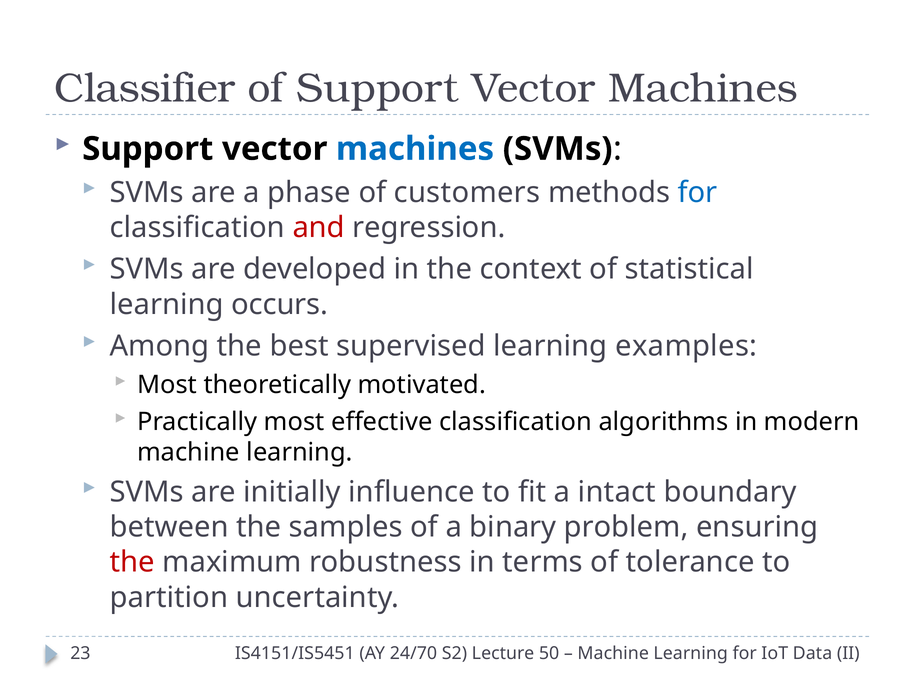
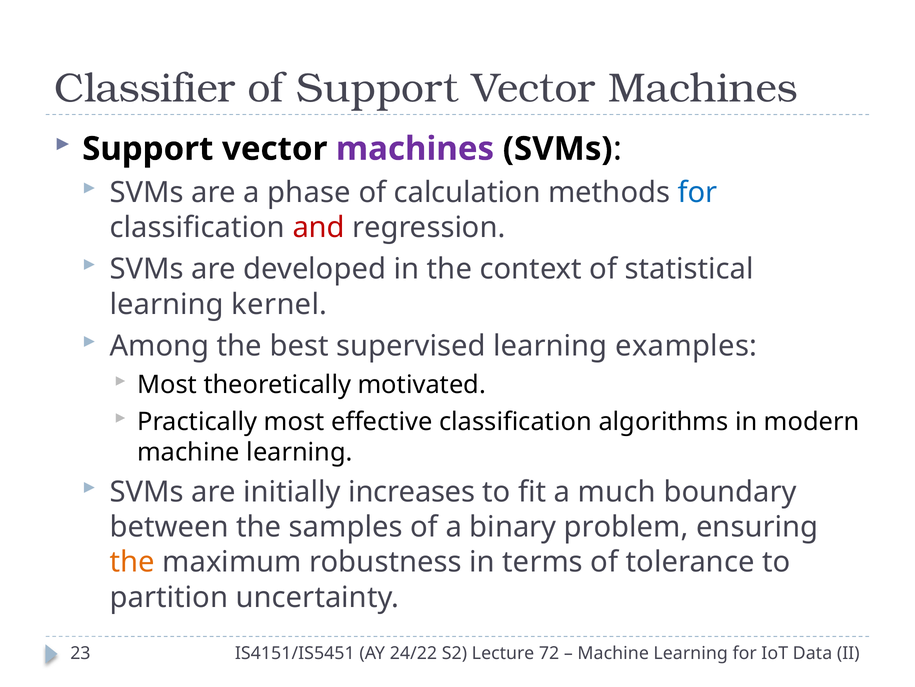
machines at (415, 149) colour: blue -> purple
customers: customers -> calculation
occurs: occurs -> kernel
influence: influence -> increases
intact: intact -> much
the at (132, 562) colour: red -> orange
24/70: 24/70 -> 24/22
50: 50 -> 72
